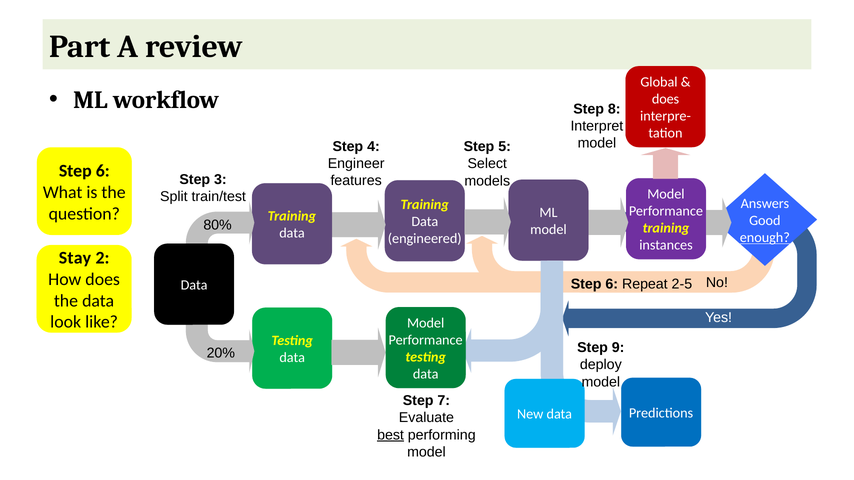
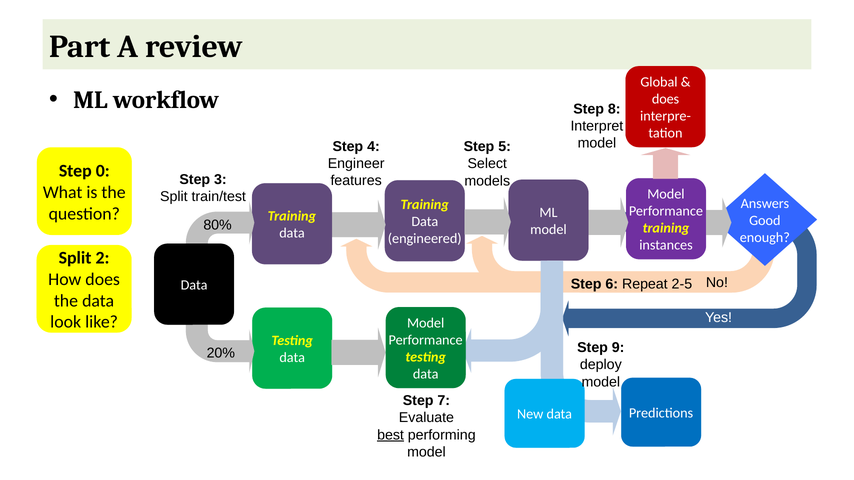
6 at (103, 171): 6 -> 0
enough underline: present -> none
Stay at (75, 258): Stay -> Split
